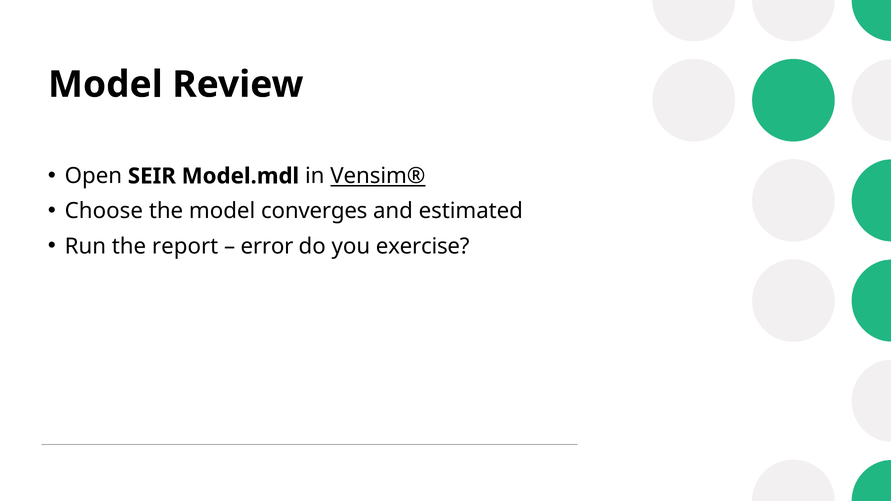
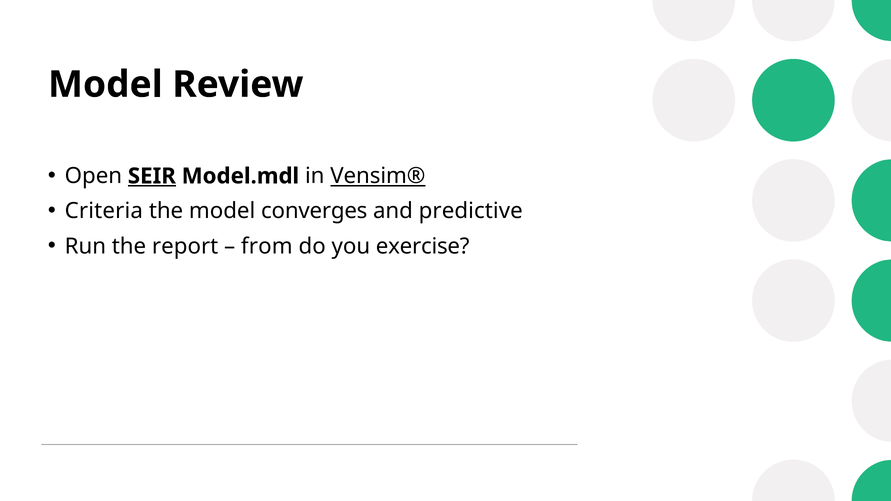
SEIR underline: none -> present
Choose: Choose -> Criteria
estimated: estimated -> predictive
error: error -> from
